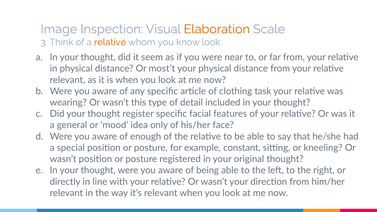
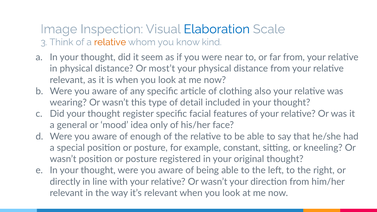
Elaboration colour: orange -> blue
know look: look -> kind
task: task -> also
